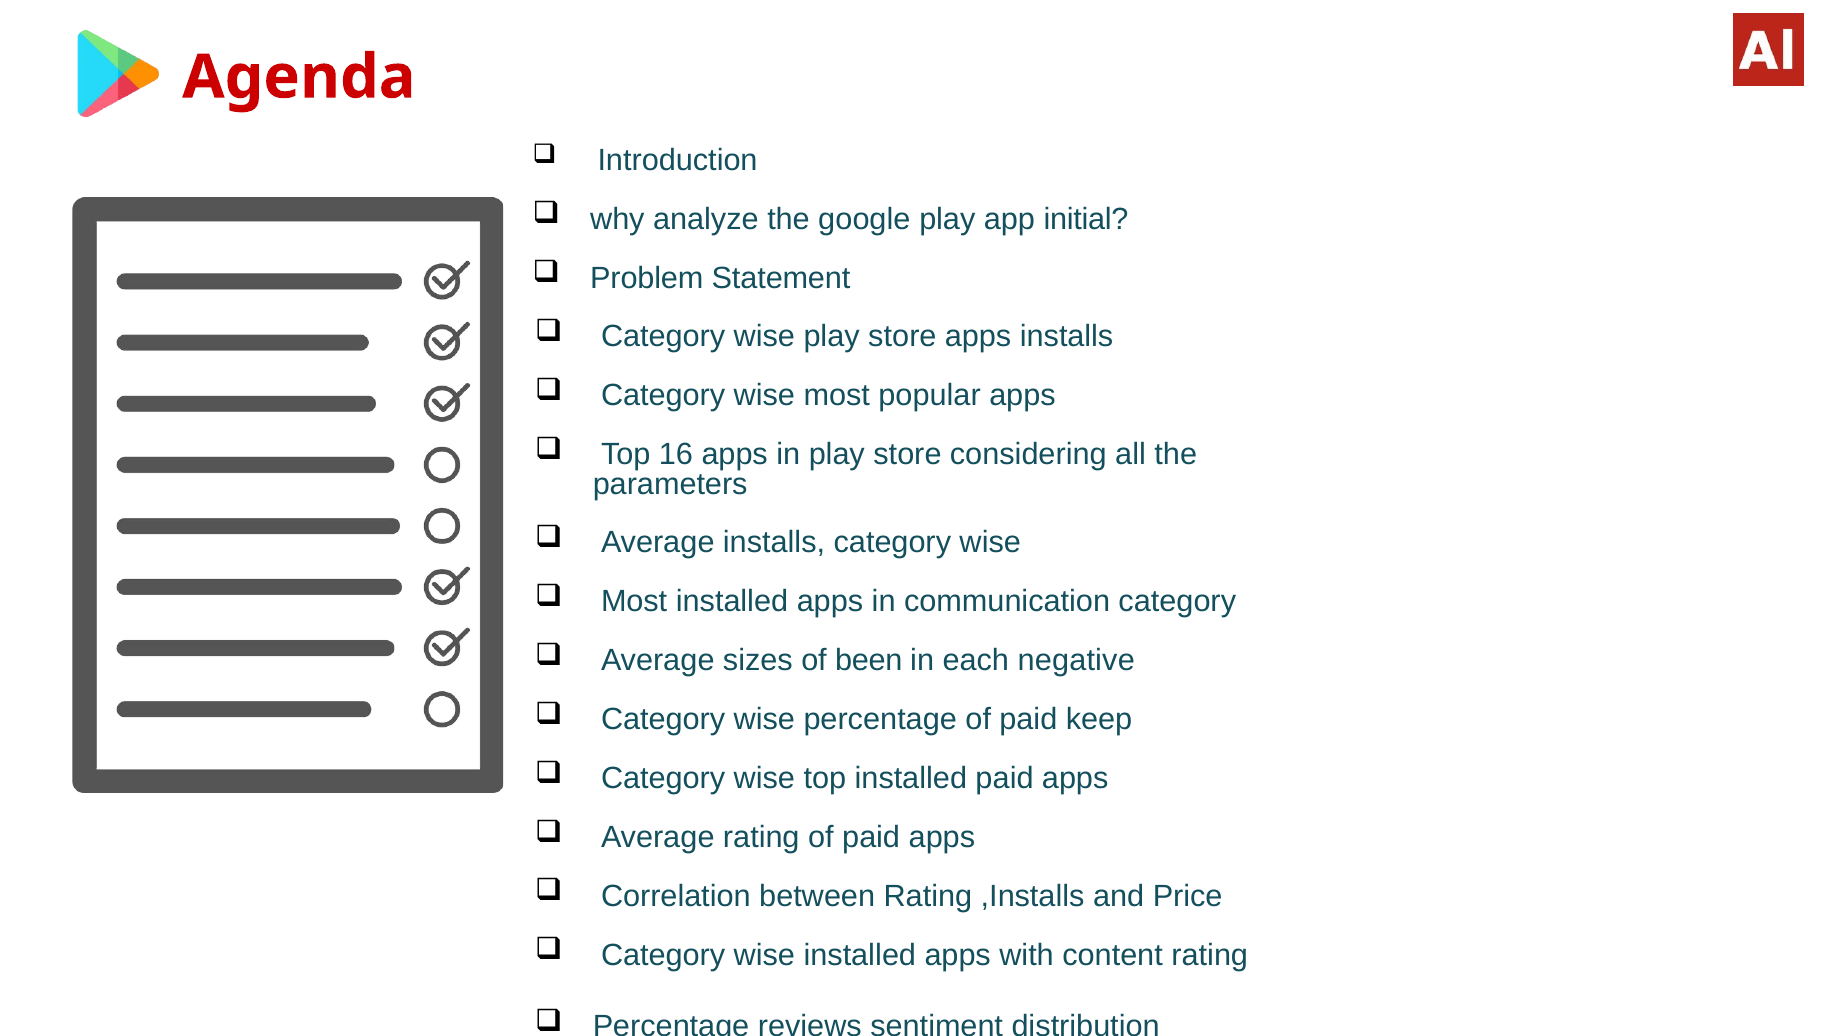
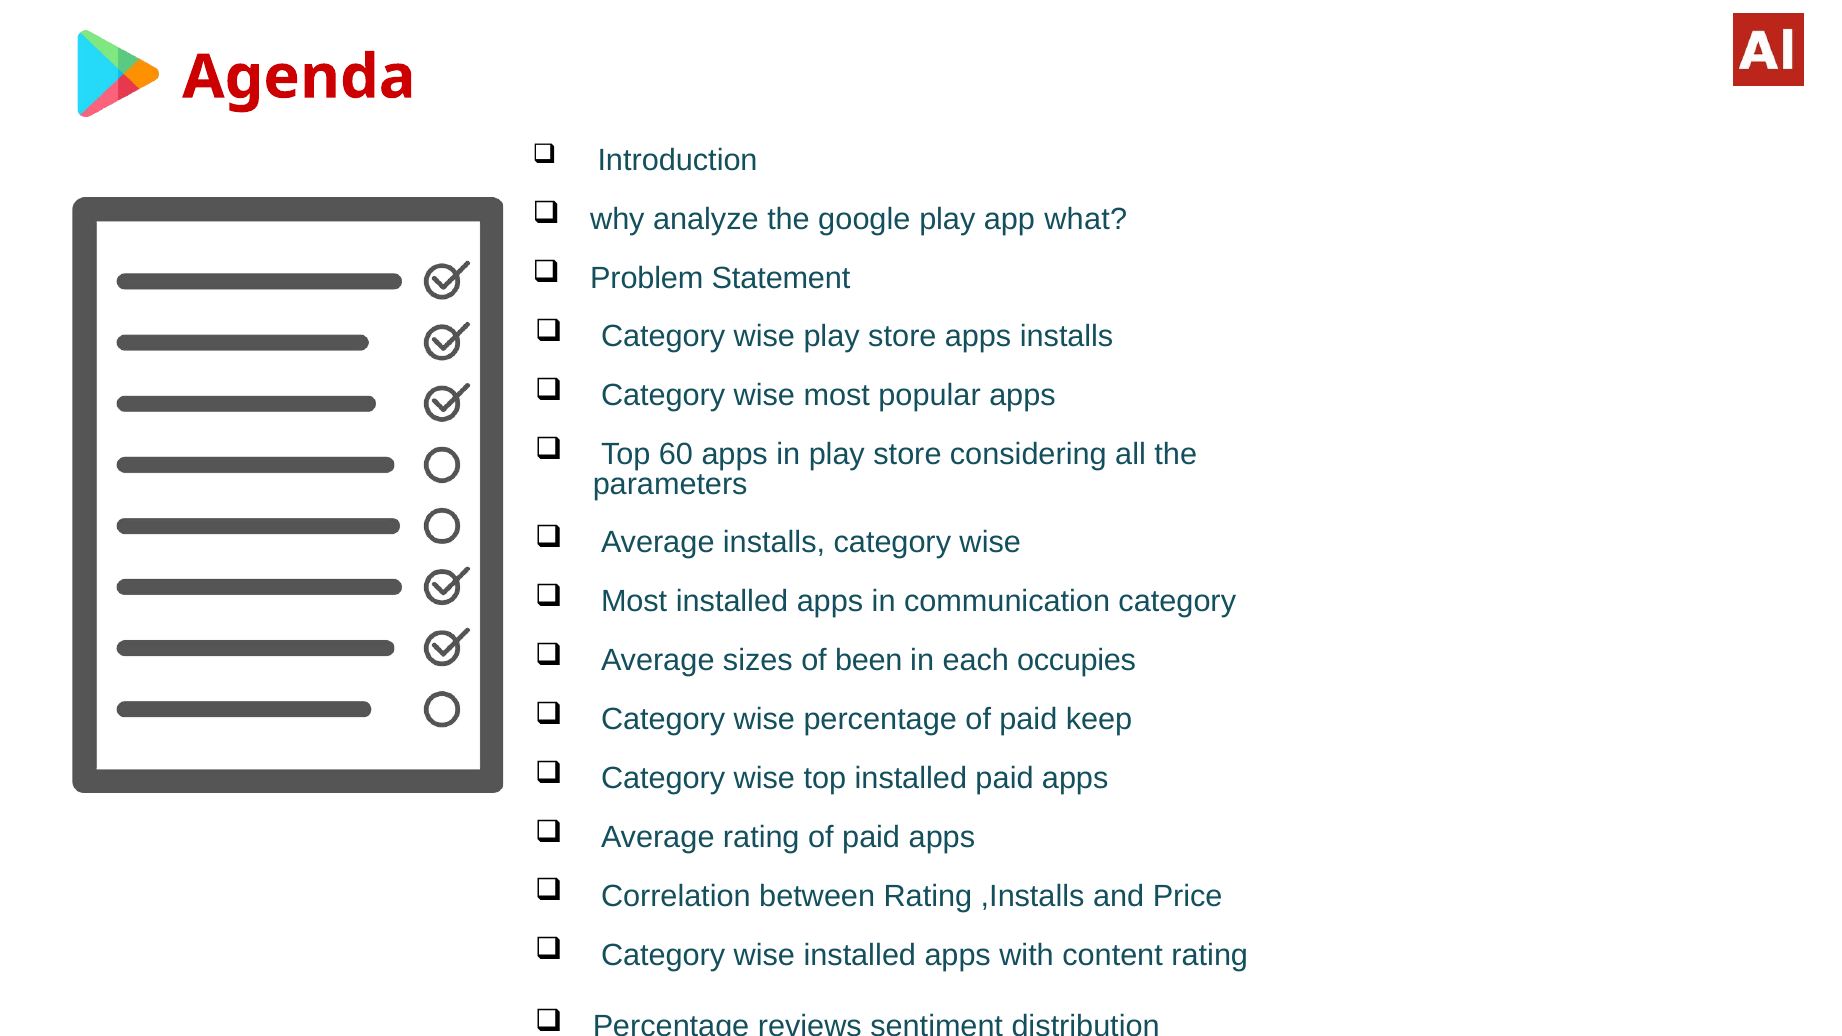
initial: initial -> what
16: 16 -> 60
negative: negative -> occupies
